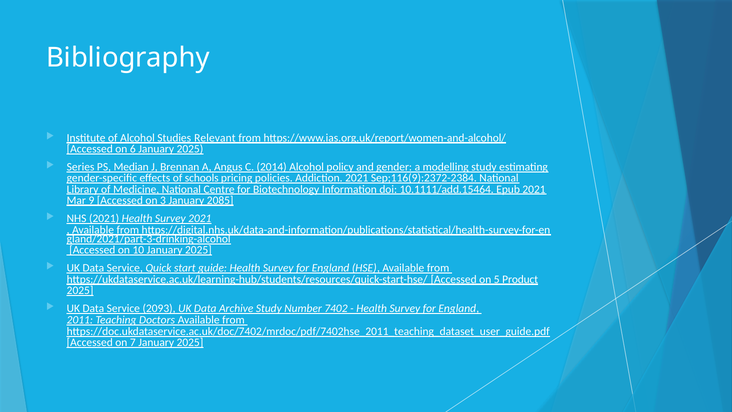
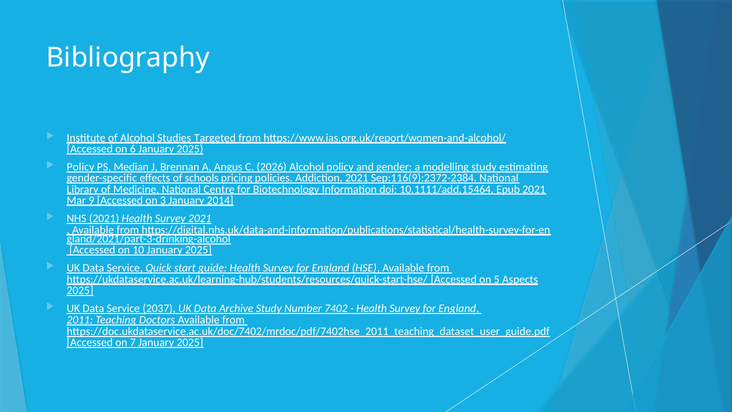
Relevant: Relevant -> Targeted
Series at (81, 167): Series -> Policy
2014: 2014 -> 2026
2085: 2085 -> 2014
Product: Product -> Aspects
2093: 2093 -> 2037
